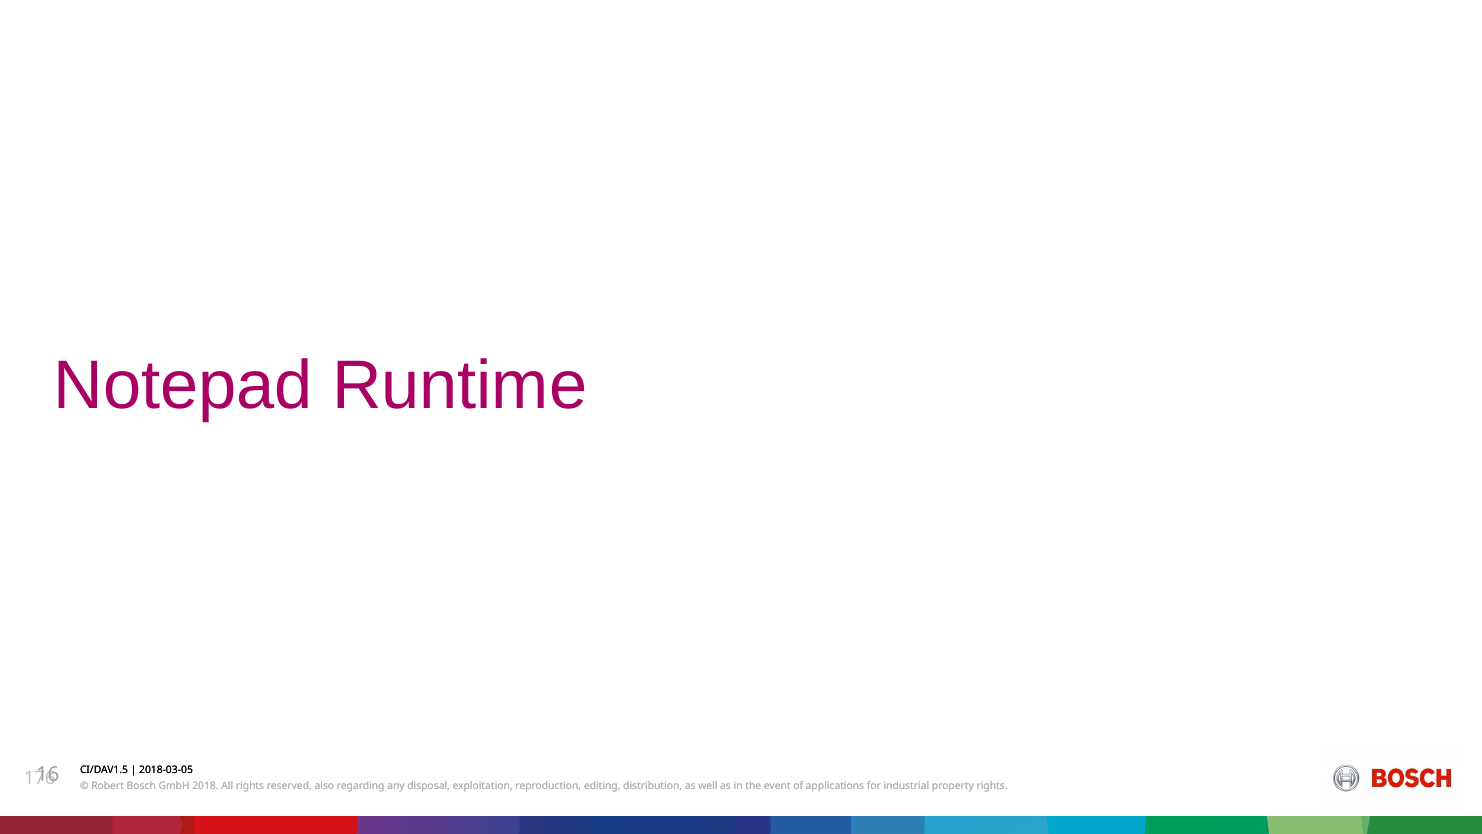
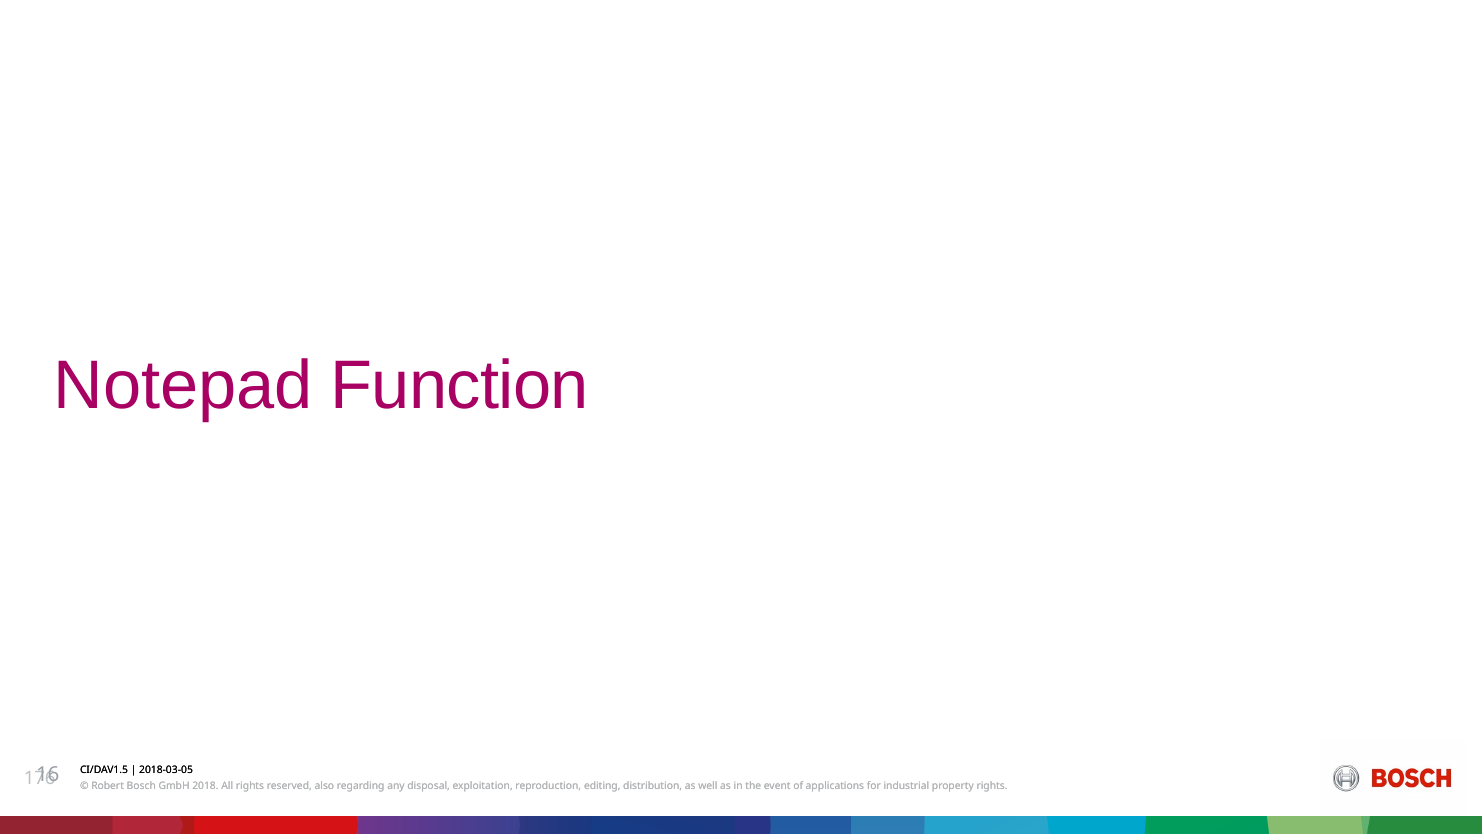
Runtime: Runtime -> Function
